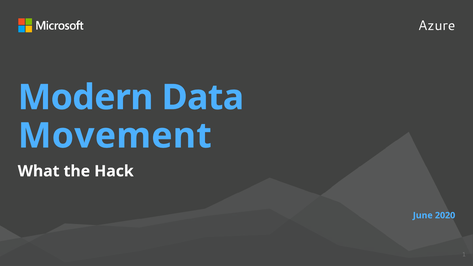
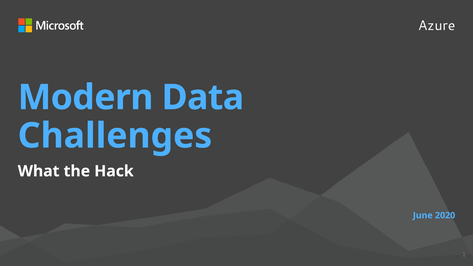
Movement: Movement -> Challenges
